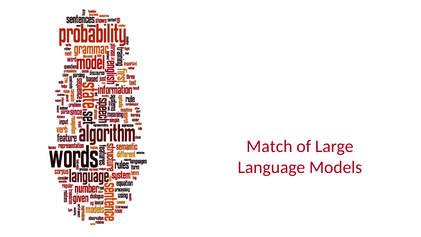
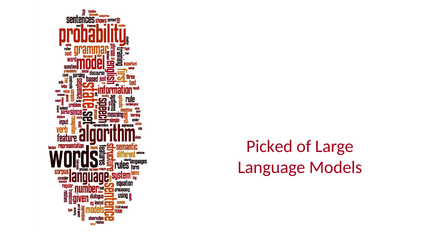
Match: Match -> Picked
